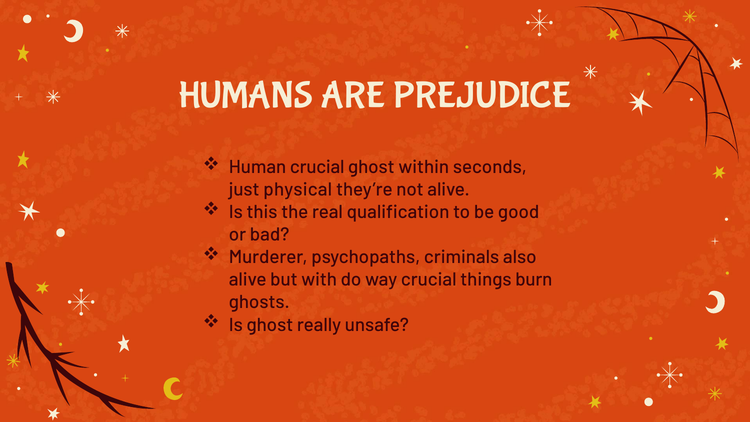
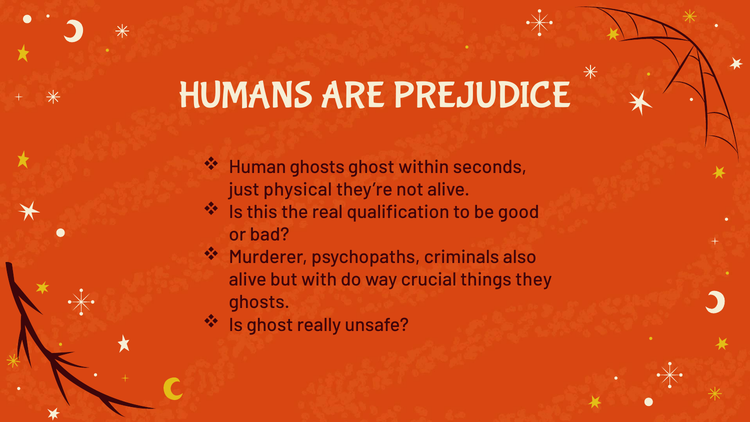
Human crucial: crucial -> ghosts
burn: burn -> they
